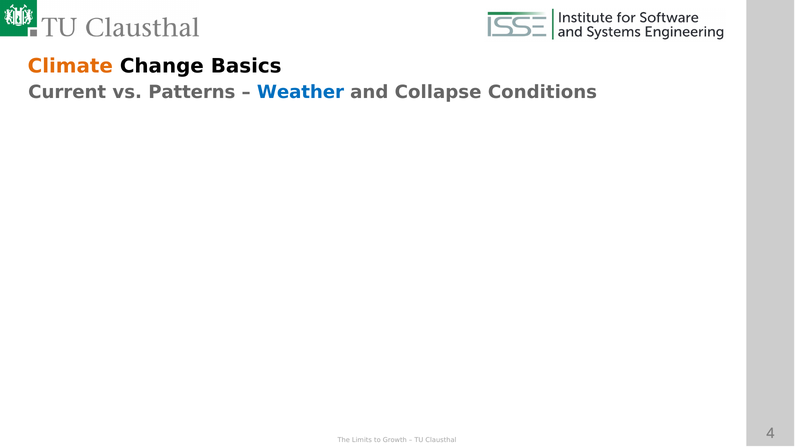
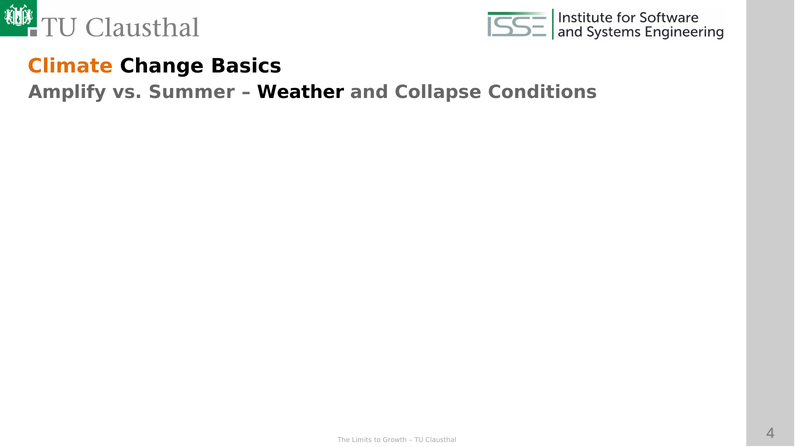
Current: Current -> Amplify
Patterns: Patterns -> Summer
Weather colour: blue -> black
